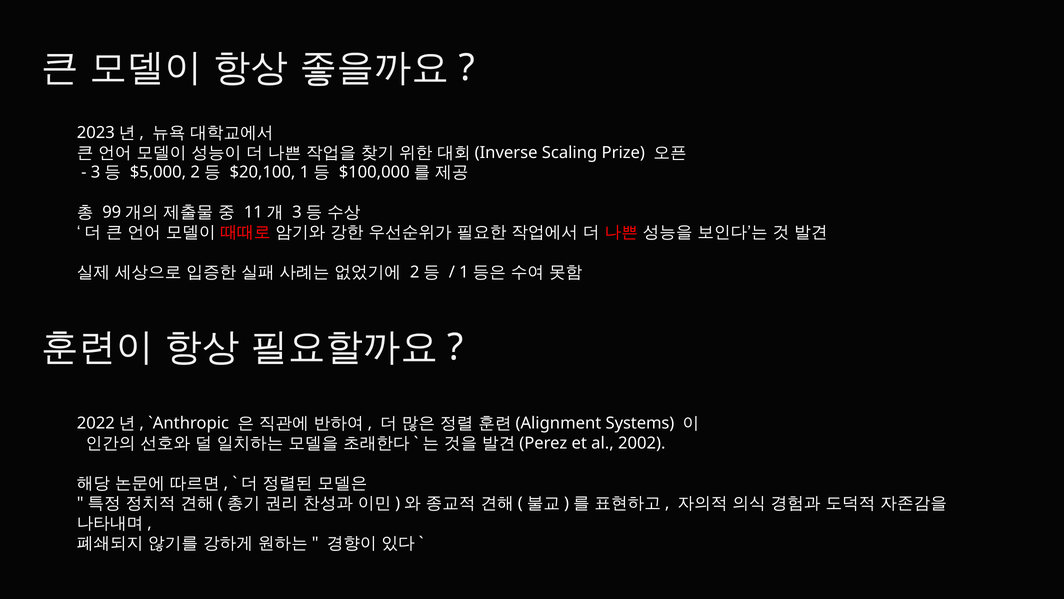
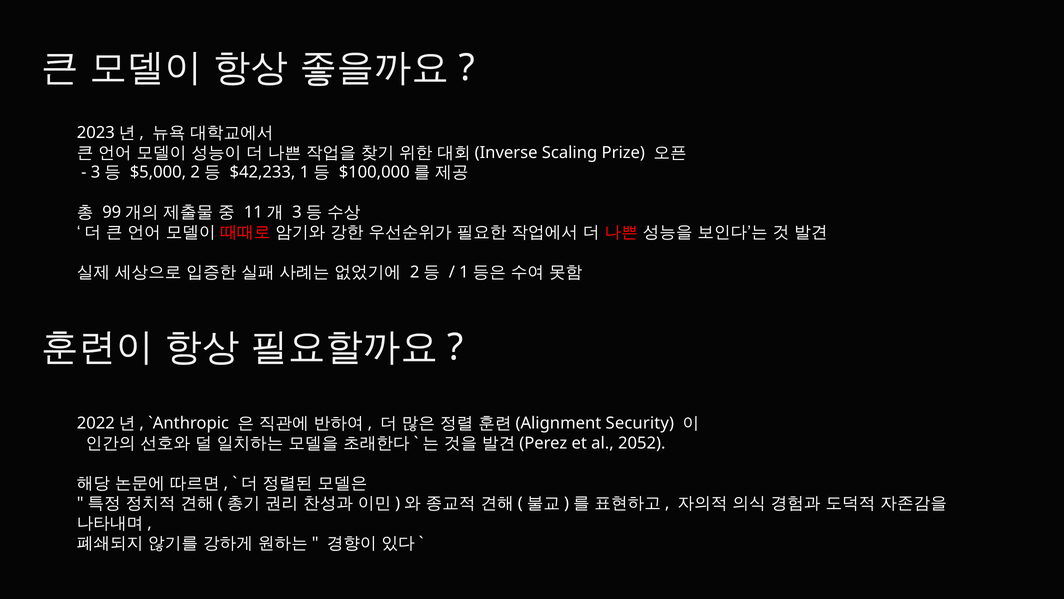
$20,100: $20,100 -> $42,233
Systems: Systems -> Security
2002: 2002 -> 2052
